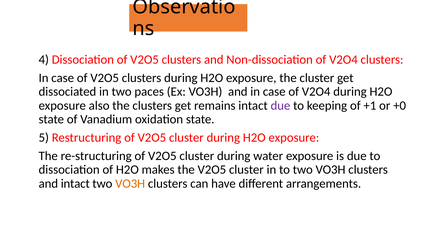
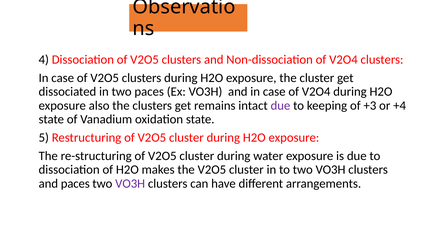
+1: +1 -> +3
+0: +0 -> +4
and intact: intact -> paces
VO3H at (130, 183) colour: orange -> purple
